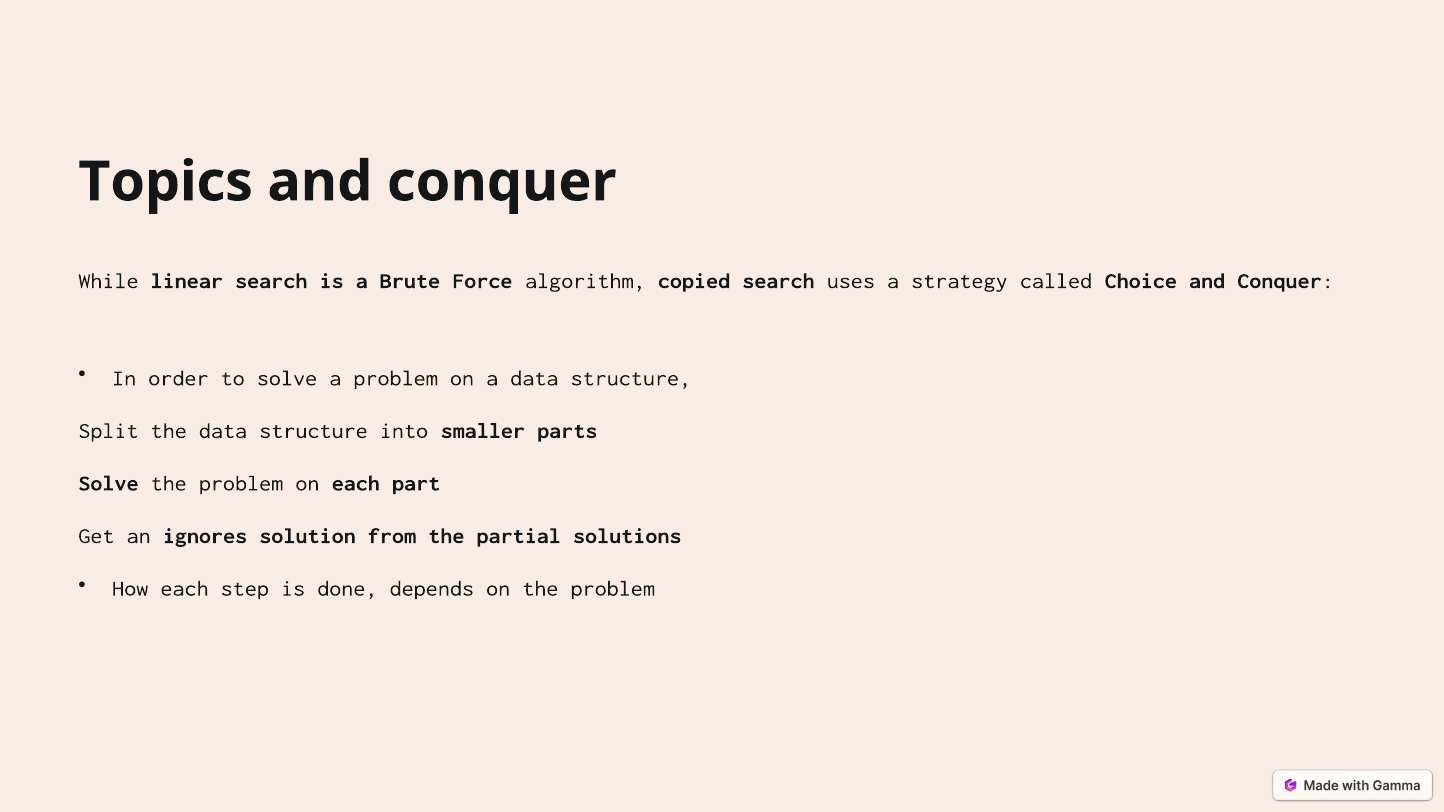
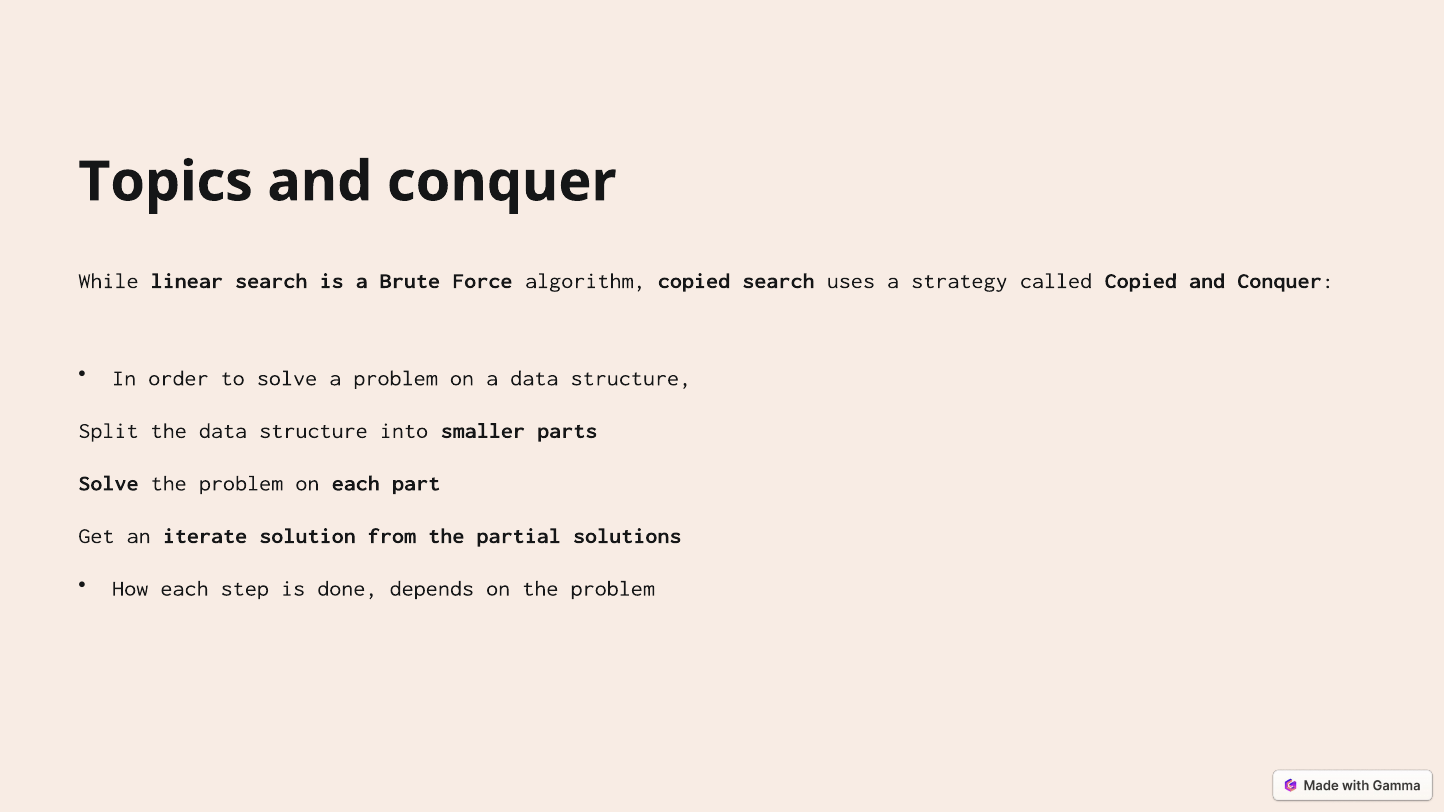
called Choice: Choice -> Copied
ignores: ignores -> iterate
